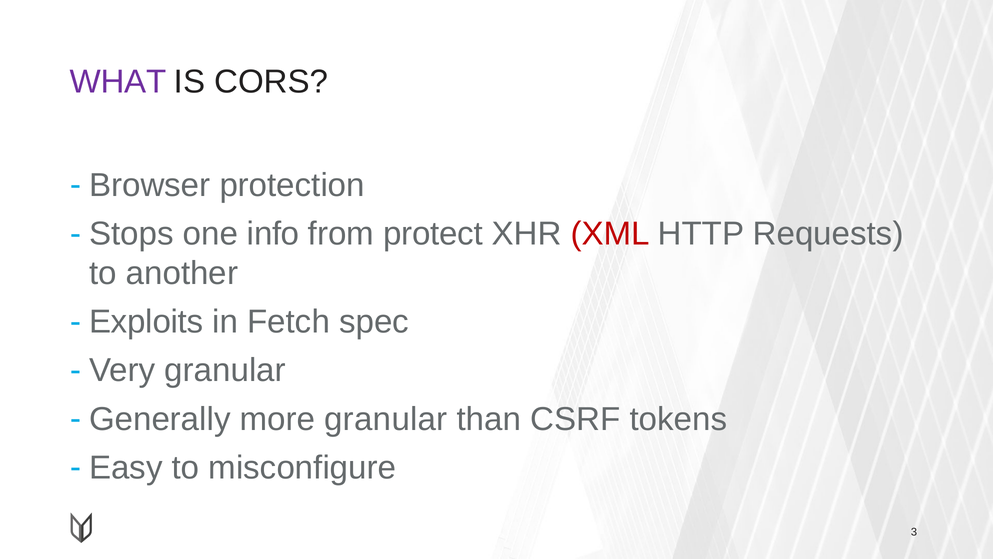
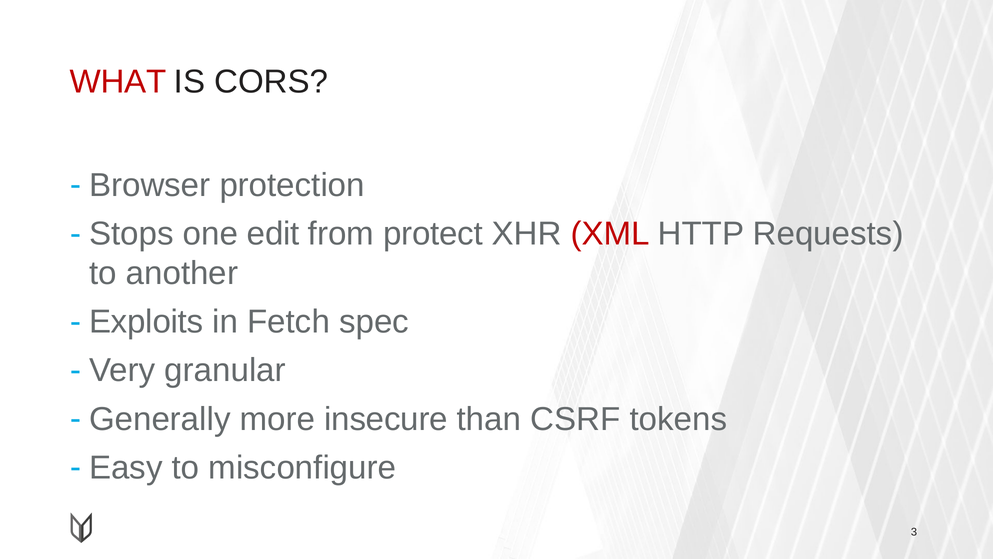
WHAT colour: purple -> red
info: info -> edit
more granular: granular -> insecure
